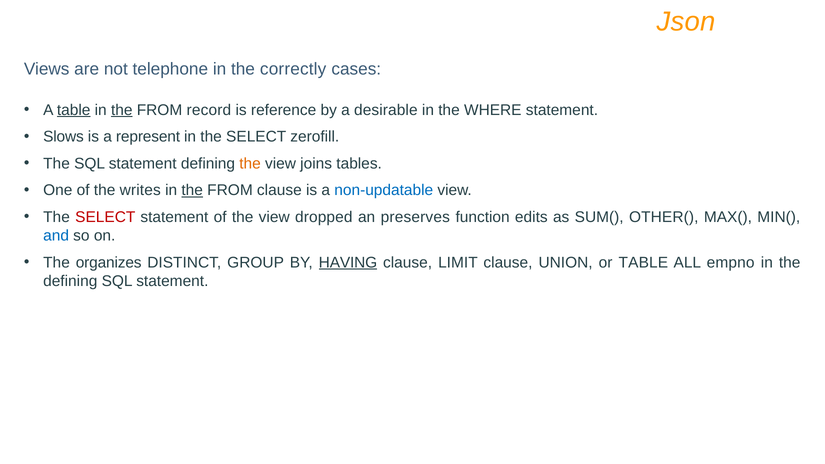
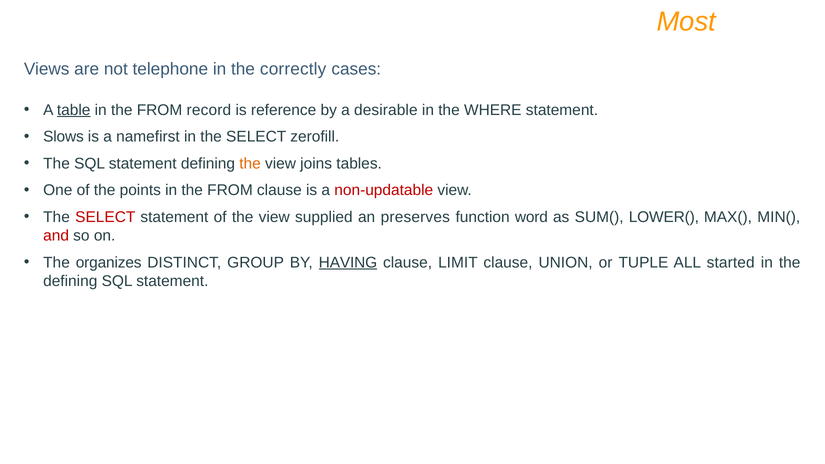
Json: Json -> Most
the at (122, 110) underline: present -> none
represent: represent -> namefirst
writes: writes -> points
the at (192, 190) underline: present -> none
non-updatable colour: blue -> red
dropped: dropped -> supplied
edits: edits -> word
OTHER(: OTHER( -> LOWER(
and colour: blue -> red
or TABLE: TABLE -> TUPLE
empno: empno -> started
